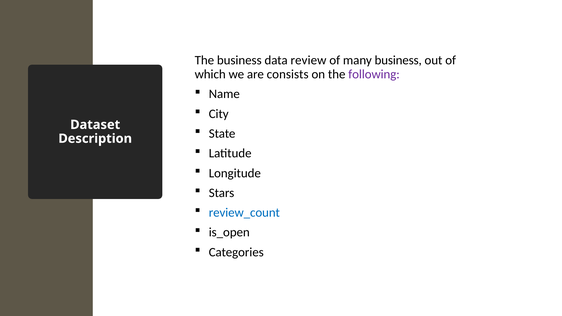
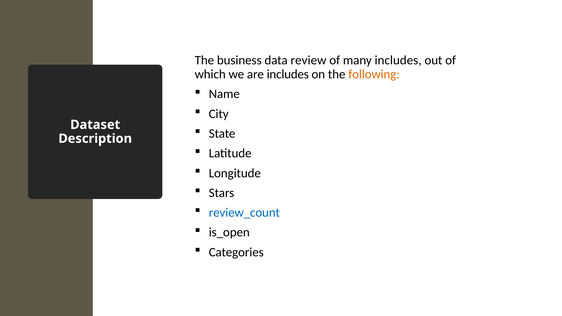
many business: business -> includes
are consists: consists -> includes
following colour: purple -> orange
